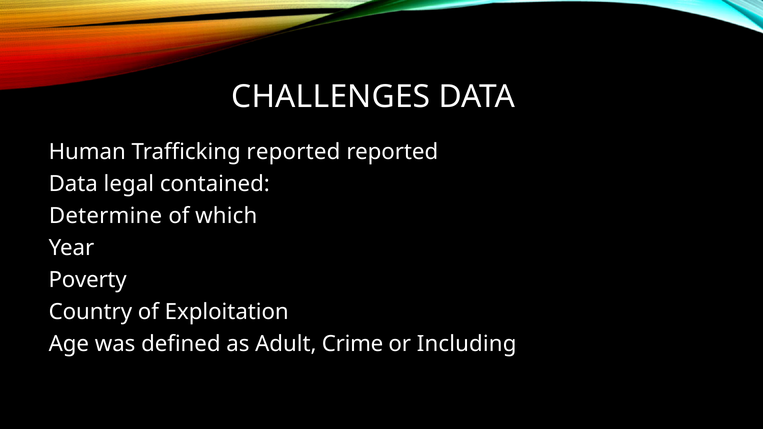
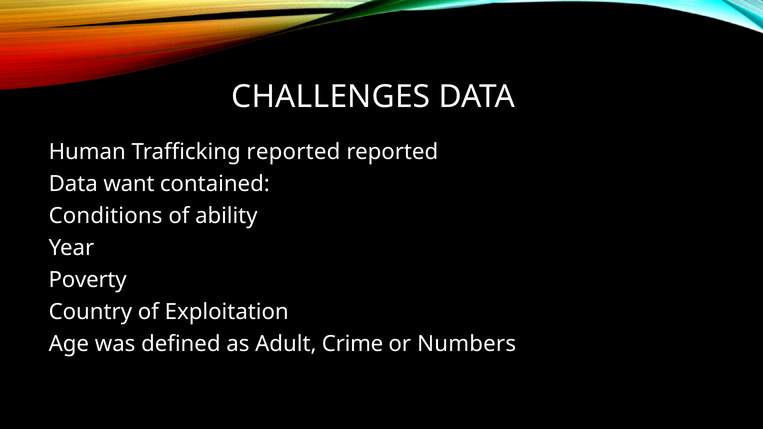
legal: legal -> want
Determine: Determine -> Conditions
which: which -> ability
Including: Including -> Numbers
